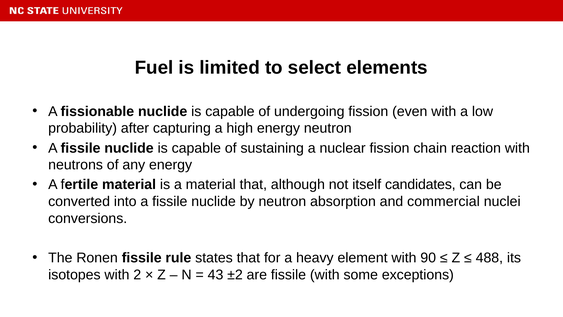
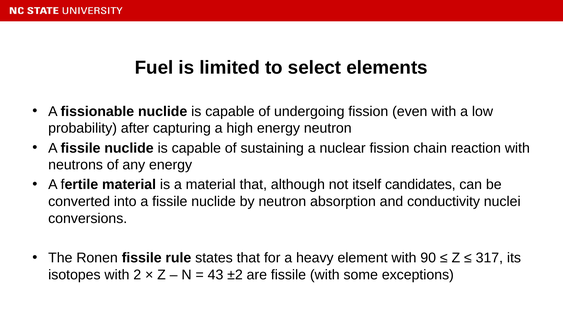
commercial: commercial -> conductivity
488: 488 -> 317
